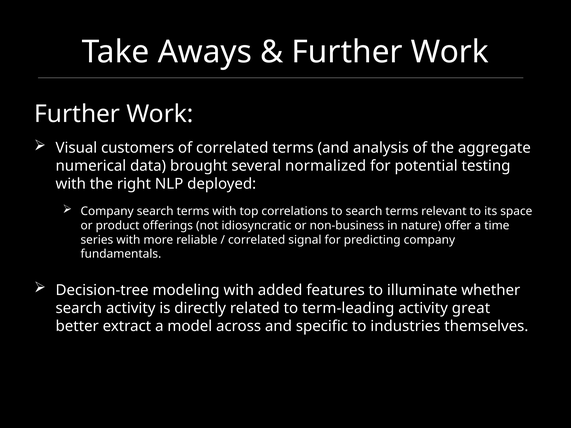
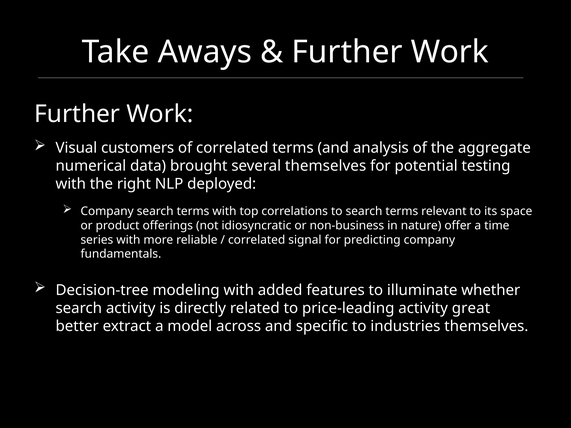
several normalized: normalized -> themselves
term-leading: term-leading -> price-leading
